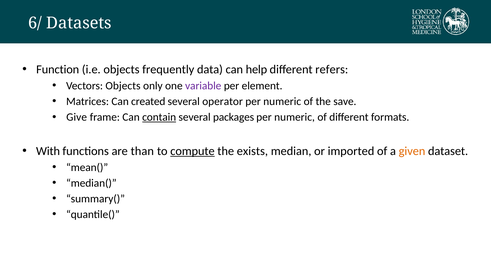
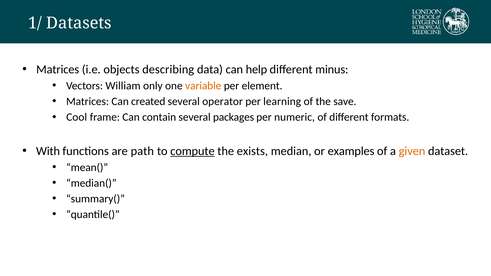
6/: 6/ -> 1/
Function at (58, 70): Function -> Matrices
frequently: frequently -> describing
refers: refers -> minus
Vectors Objects: Objects -> William
variable colour: purple -> orange
numeric at (282, 102): numeric -> learning
Give: Give -> Cool
contain underline: present -> none
than: than -> path
imported: imported -> examples
